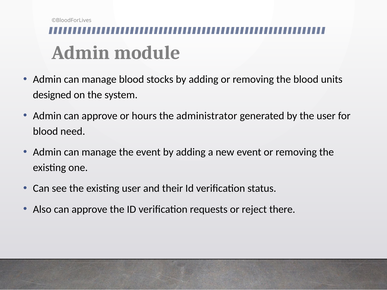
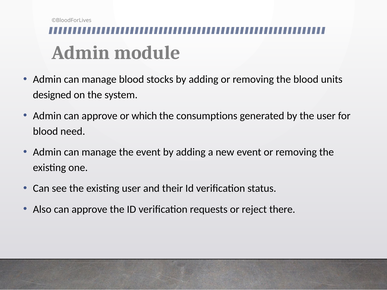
hours: hours -> which
administrator: administrator -> consumptions
